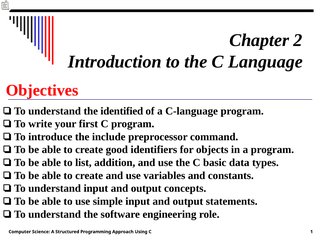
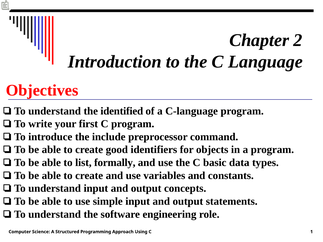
addition: addition -> formally
